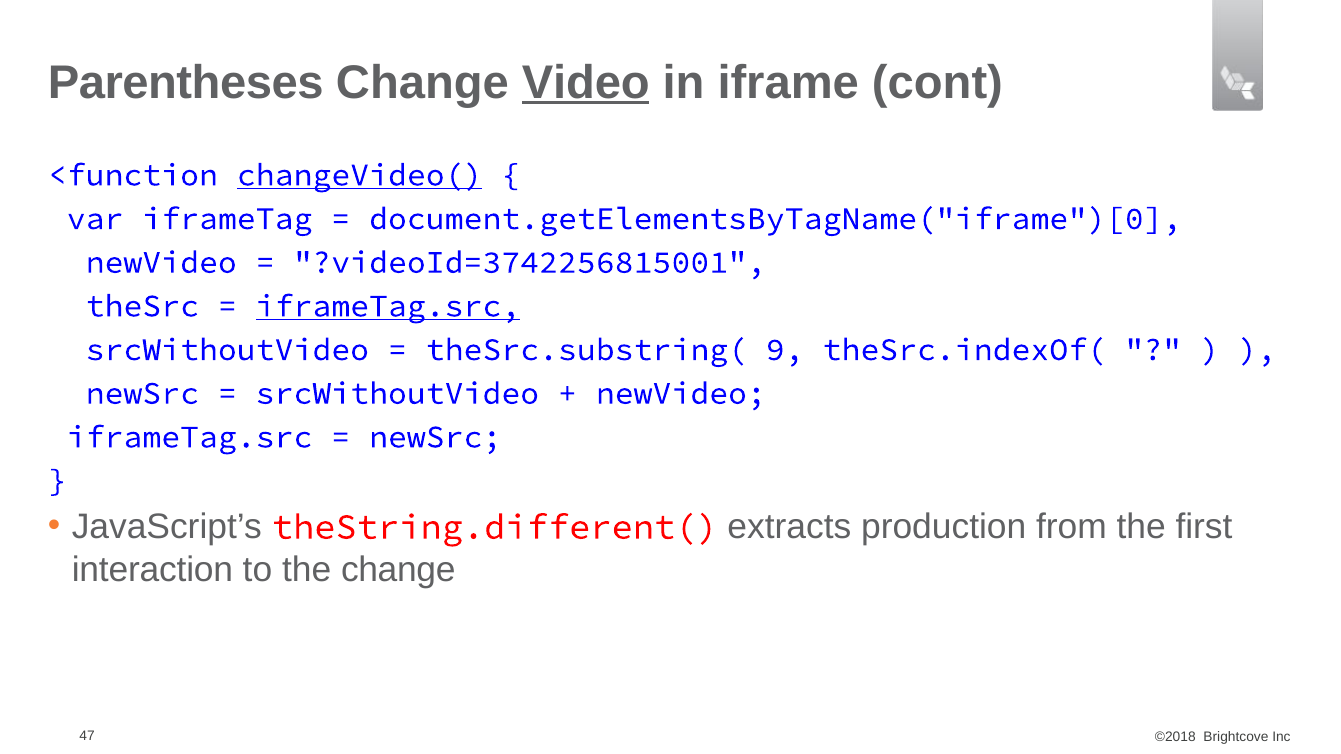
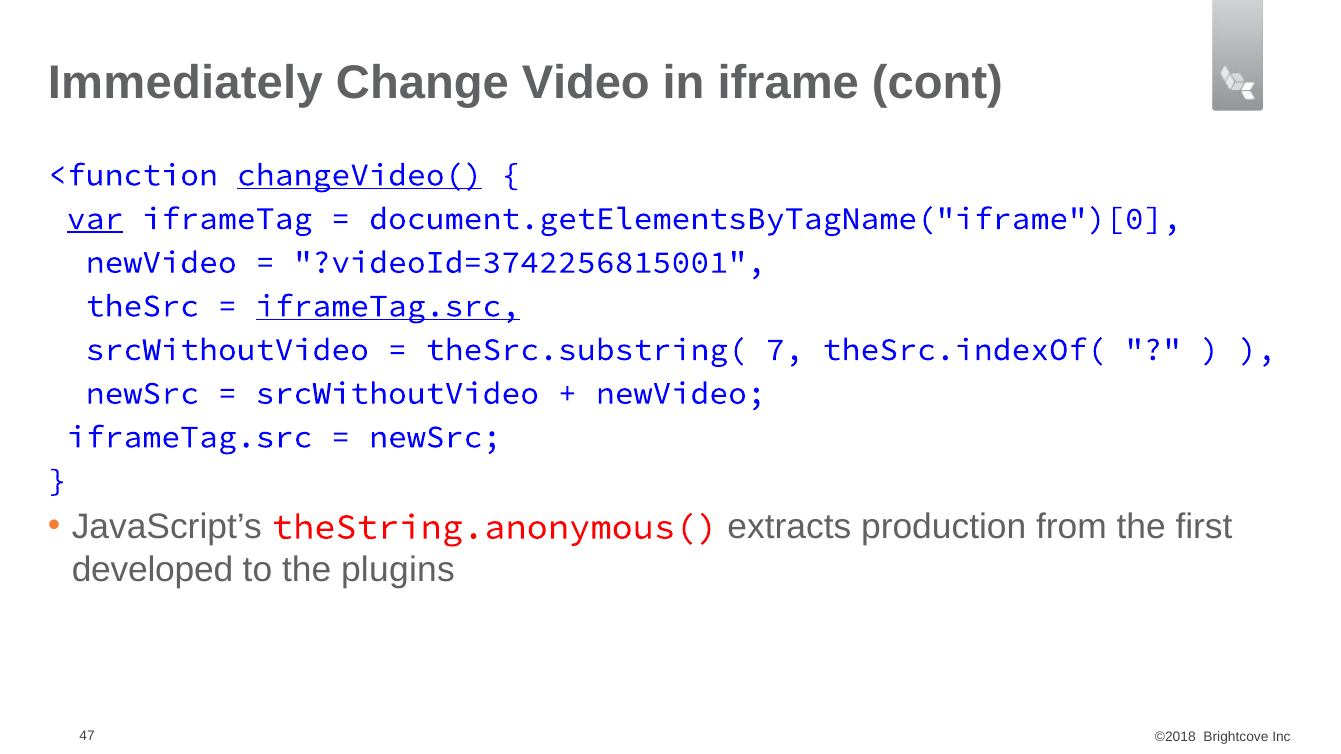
Parentheses: Parentheses -> Immediately
Video underline: present -> none
var underline: none -> present
9: 9 -> 7
theString.different(: theString.different( -> theString.anonymous(
interaction: interaction -> developed
the change: change -> plugins
